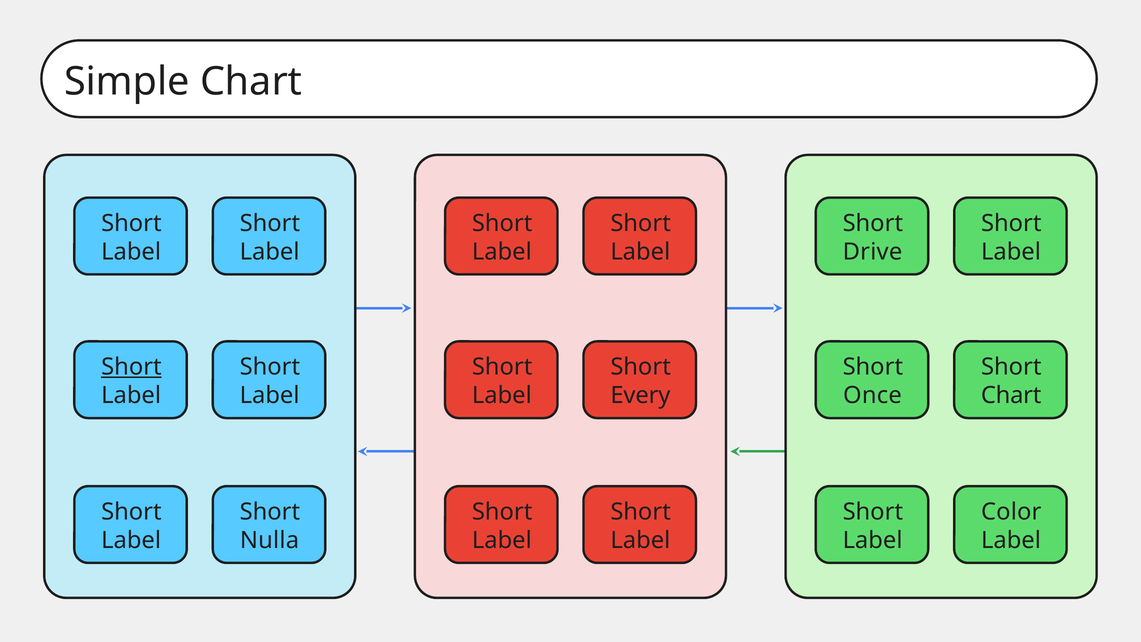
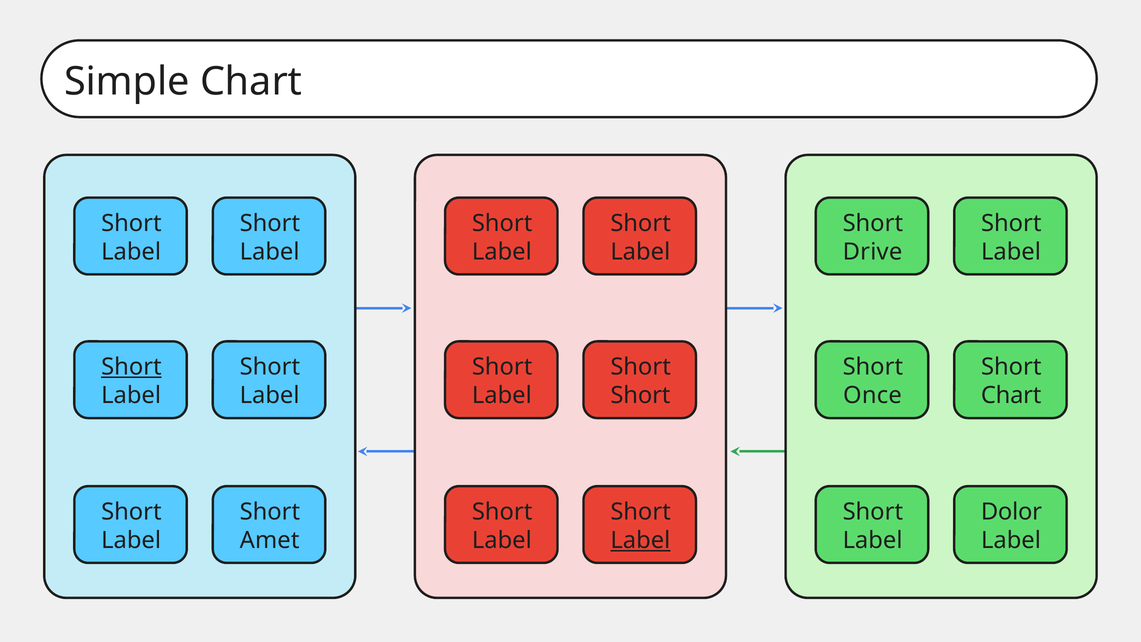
Every at (640, 396): Every -> Short
Color: Color -> Dolor
Nulla: Nulla -> Amet
Label at (640, 540) underline: none -> present
